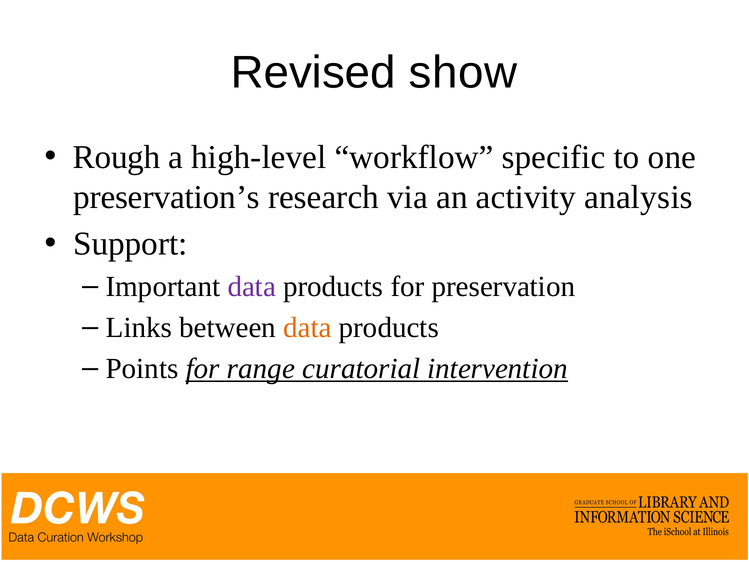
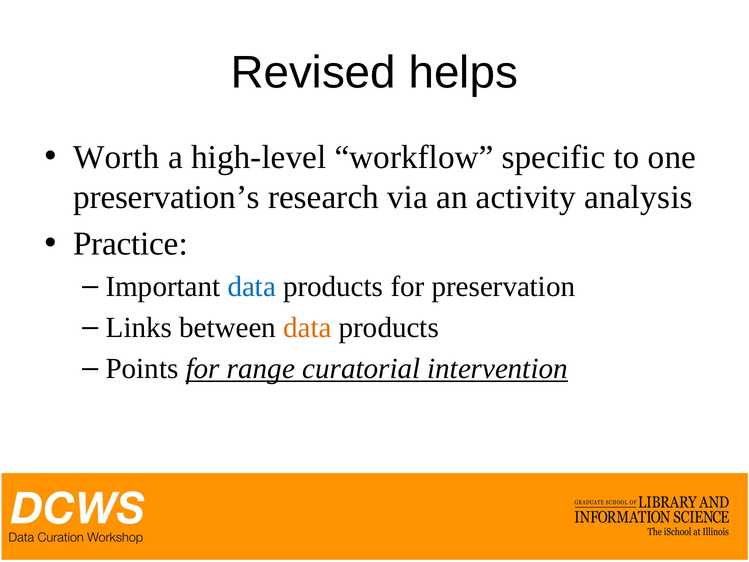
show: show -> helps
Rough: Rough -> Worth
Support: Support -> Practice
data at (252, 287) colour: purple -> blue
